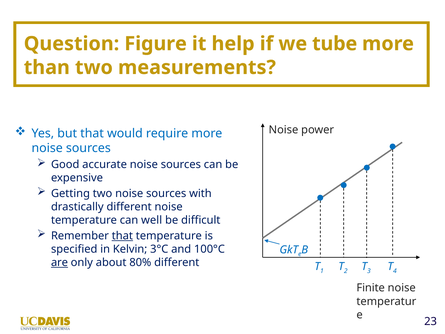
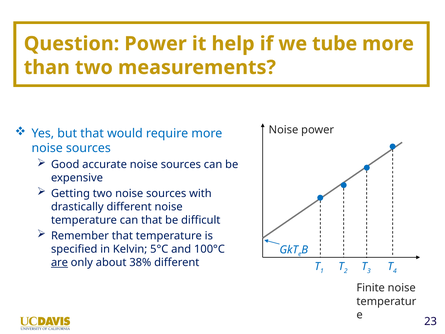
Question Figure: Figure -> Power
can well: well -> that
that at (122, 236) underline: present -> none
3°C: 3°C -> 5°C
80%: 80% -> 38%
